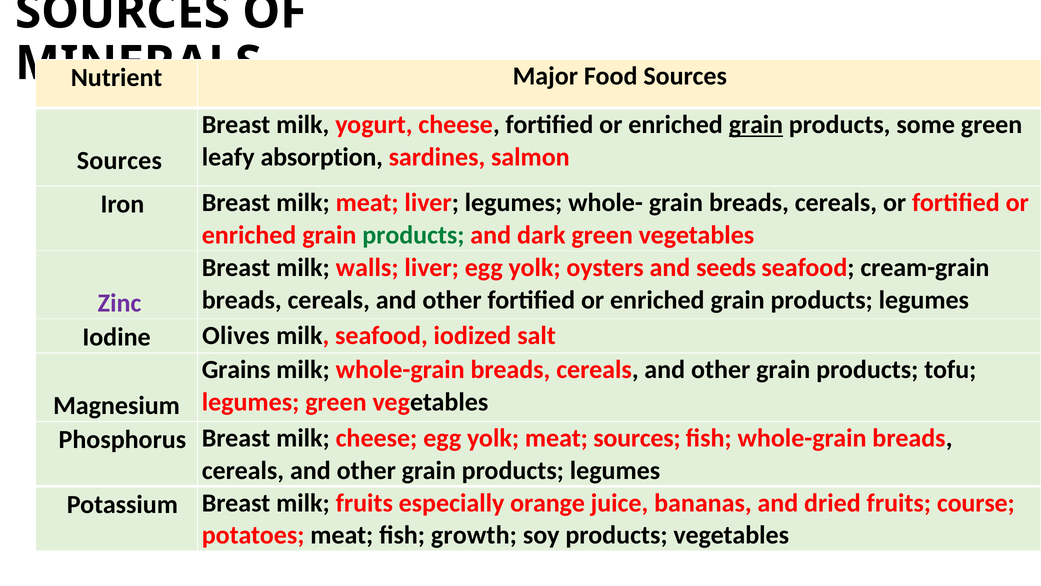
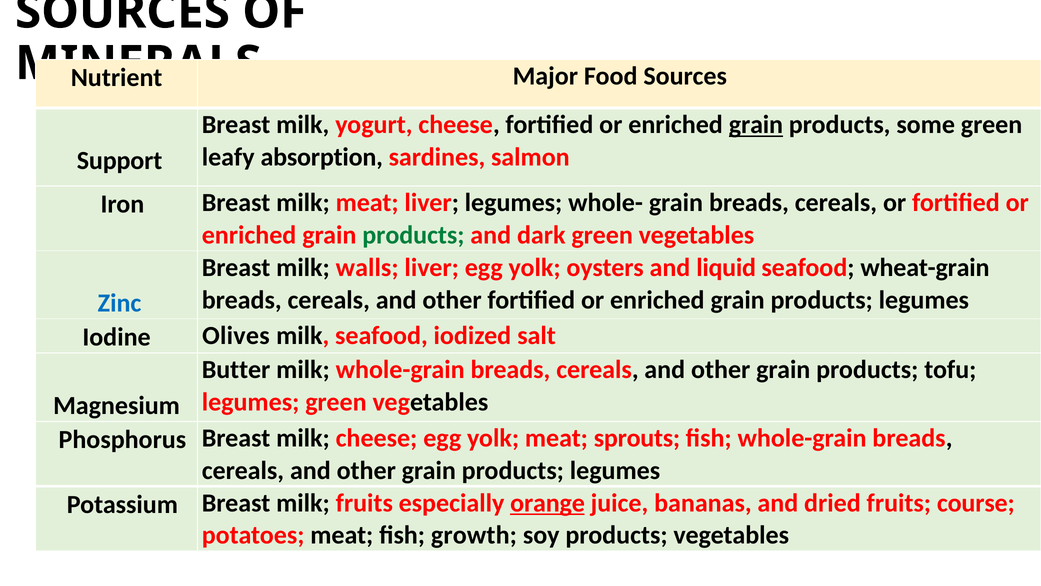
Sources at (119, 160): Sources -> Support
seeds: seeds -> liquid
cream-grain: cream-grain -> wheat-grain
Zinc colour: purple -> blue
Grains: Grains -> Butter
meat sources: sources -> sprouts
orange underline: none -> present
